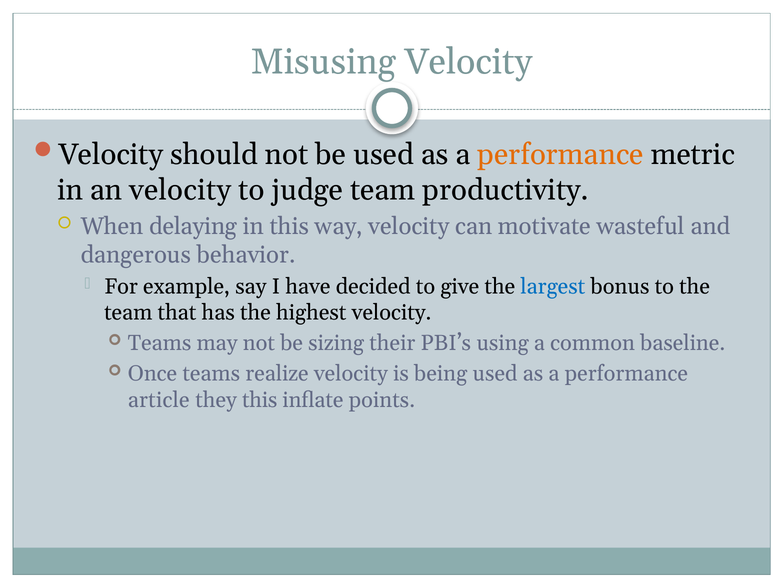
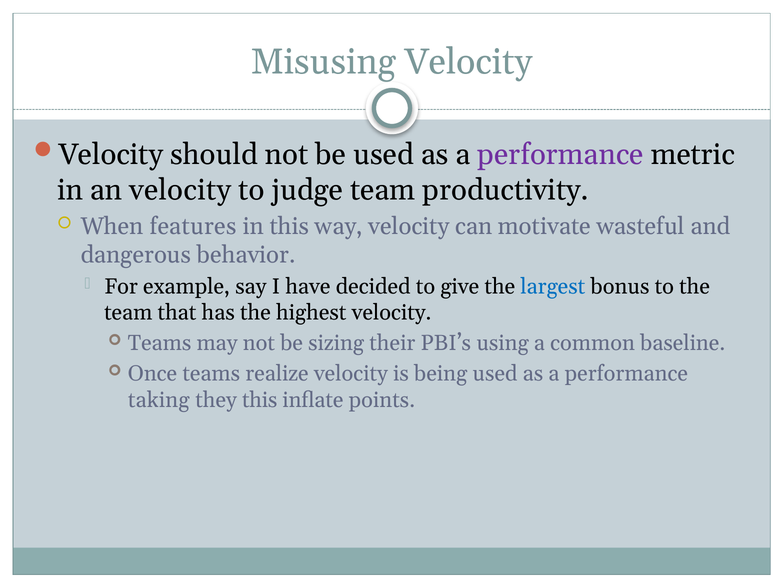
performance at (561, 155) colour: orange -> purple
delaying: delaying -> features
article: article -> taking
